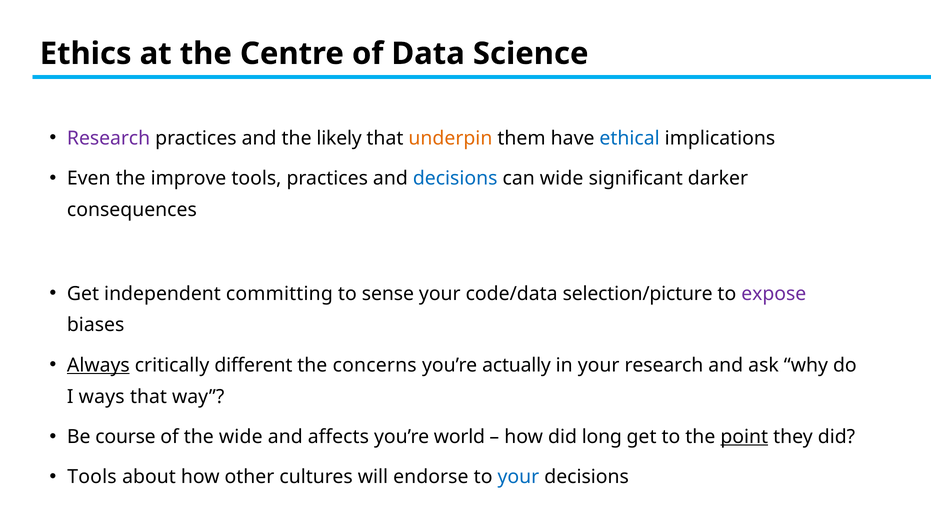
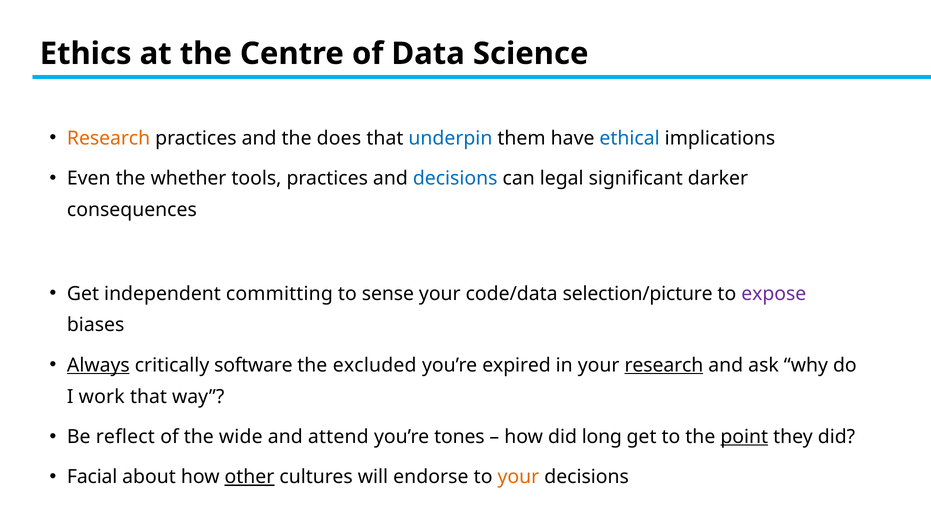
Research at (109, 138) colour: purple -> orange
likely: likely -> does
underpin colour: orange -> blue
improve: improve -> whether
can wide: wide -> legal
different: different -> software
concerns: concerns -> excluded
actually: actually -> expired
research at (664, 365) underline: none -> present
ways: ways -> work
course: course -> reflect
affects: affects -> attend
world: world -> tones
Tools at (92, 477): Tools -> Facial
other underline: none -> present
your at (518, 477) colour: blue -> orange
